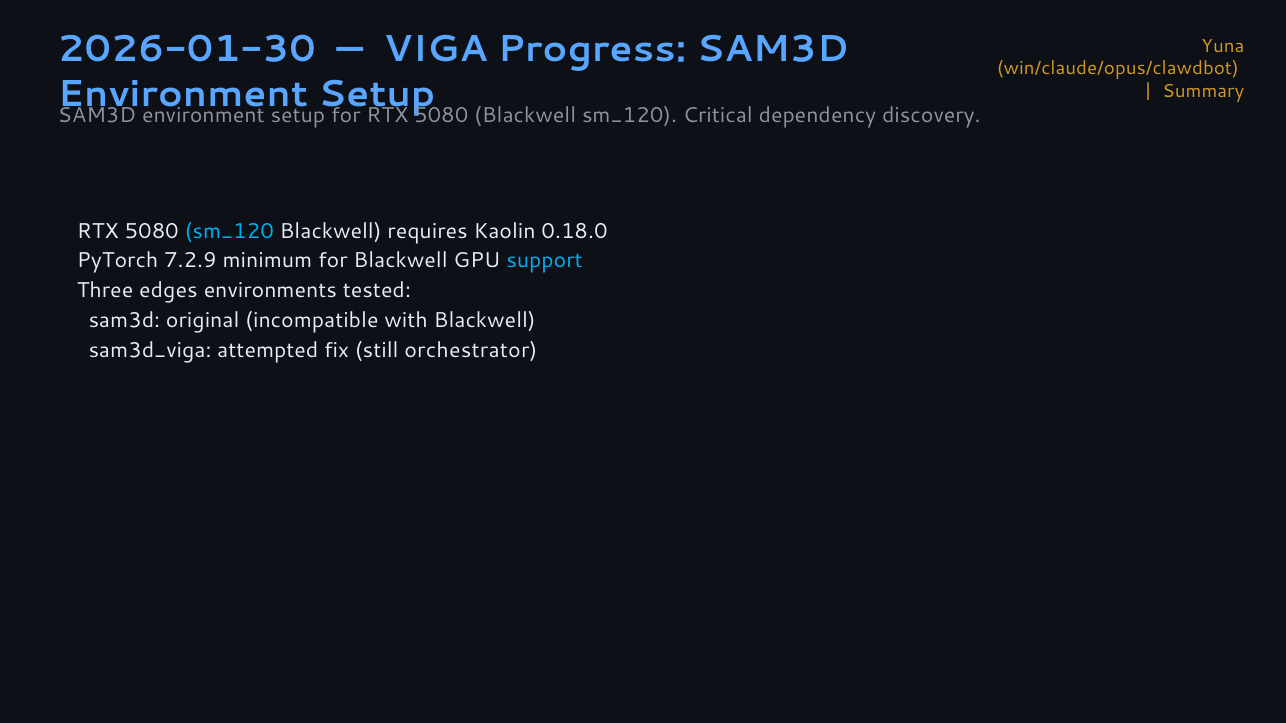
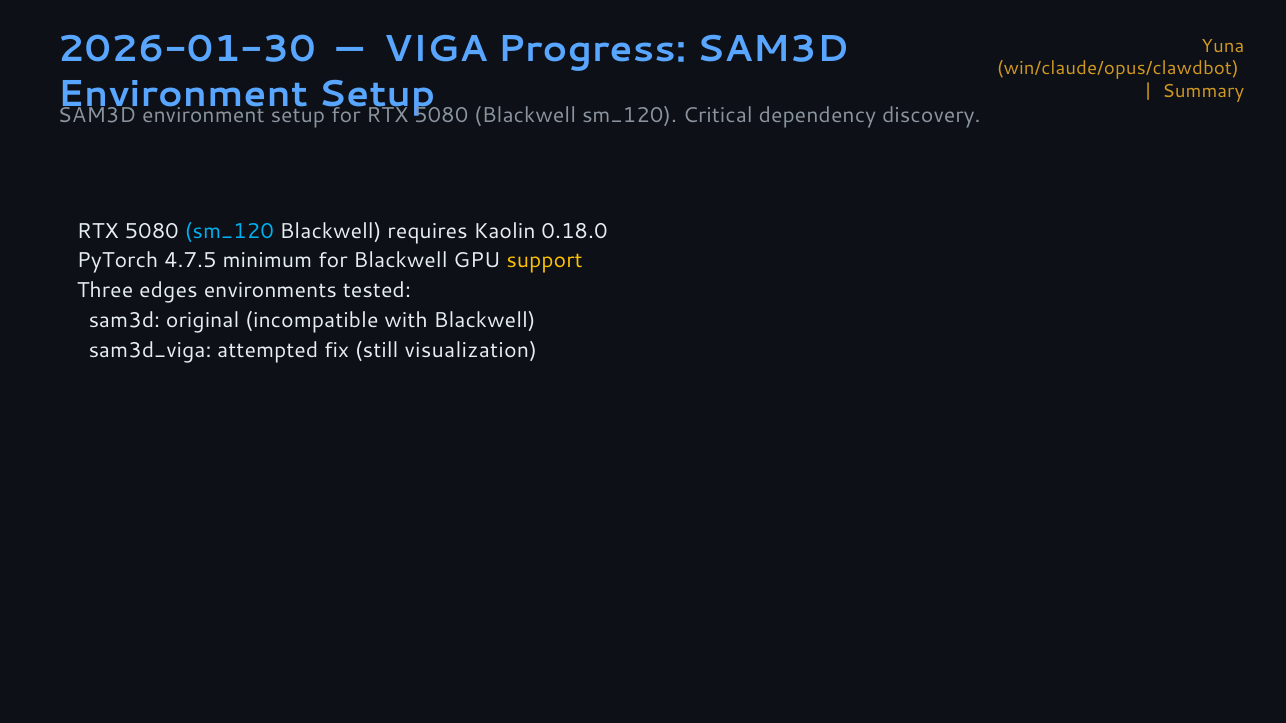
7.2.9: 7.2.9 -> 4.7.5
support colour: light blue -> yellow
orchestrator: orchestrator -> visualization
